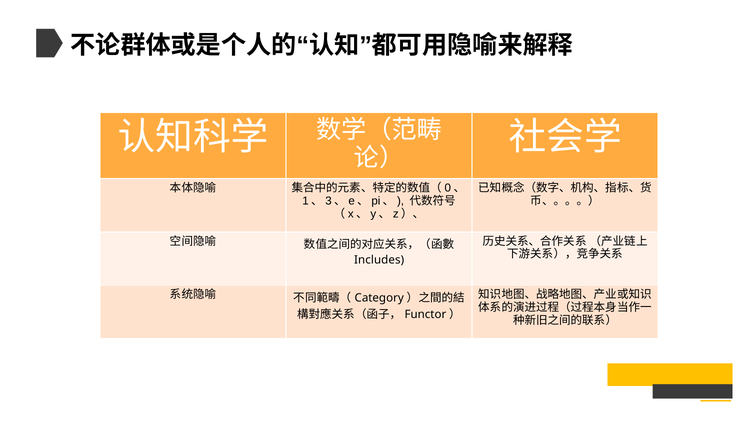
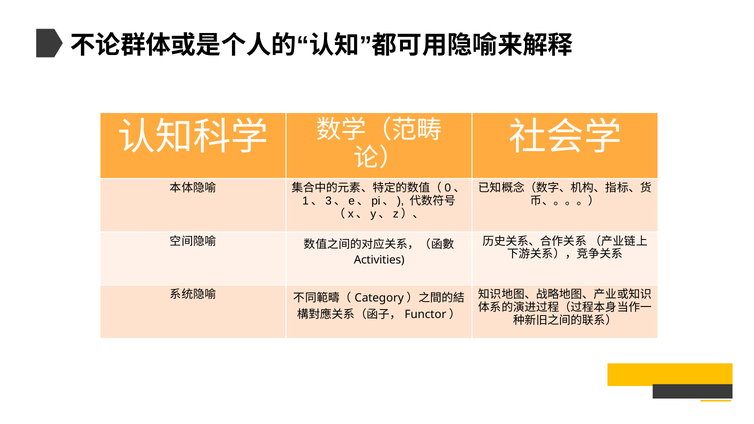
Includes: Includes -> Activities
